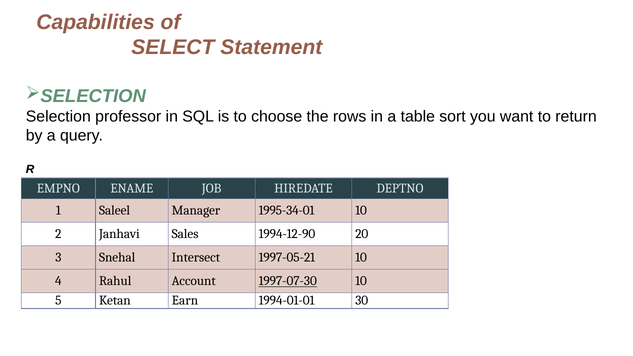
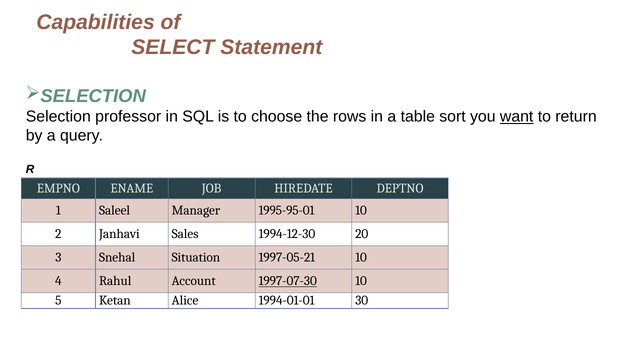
want underline: none -> present
1995-34-01: 1995-34-01 -> 1995-95-01
1994-12-90: 1994-12-90 -> 1994-12-30
Intersect: Intersect -> Situation
Earn: Earn -> Alice
